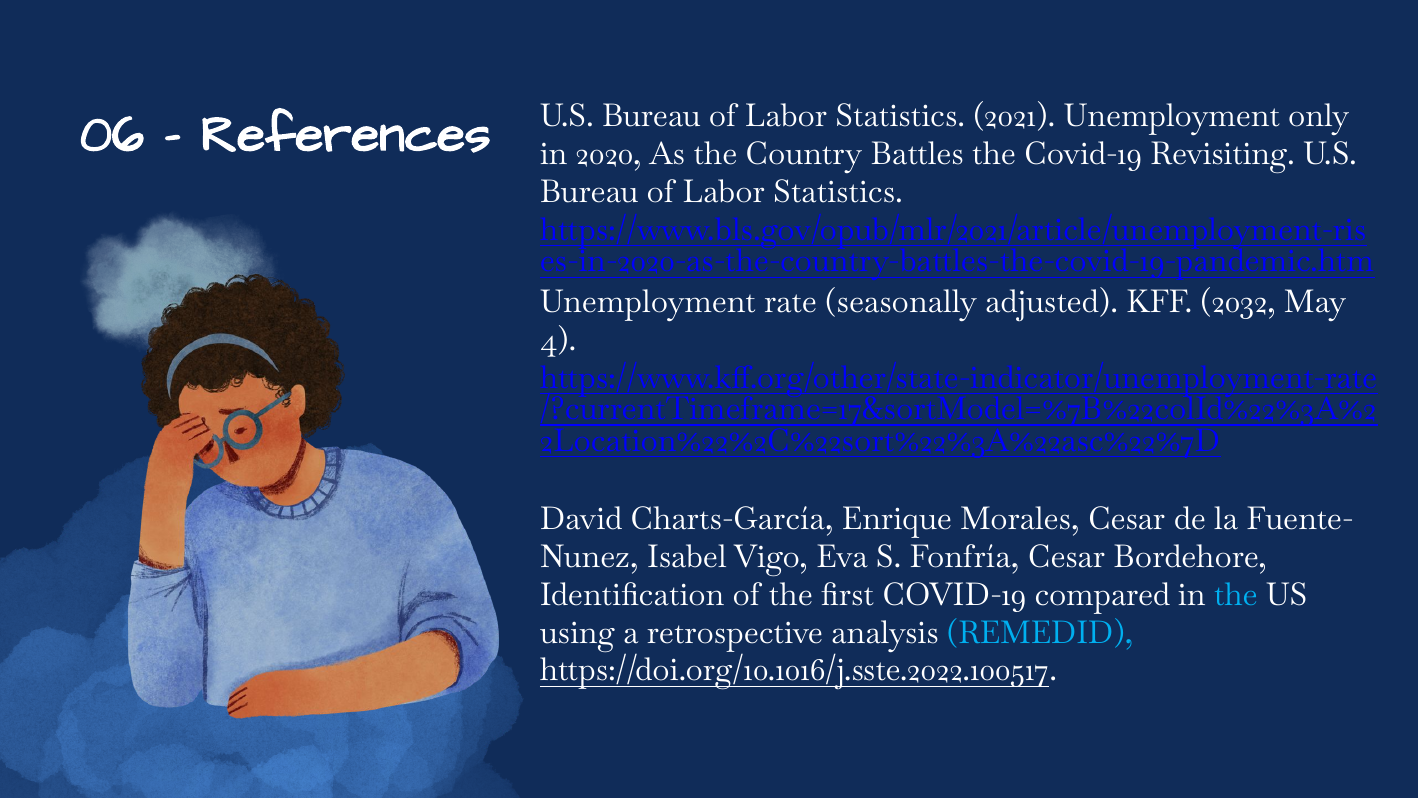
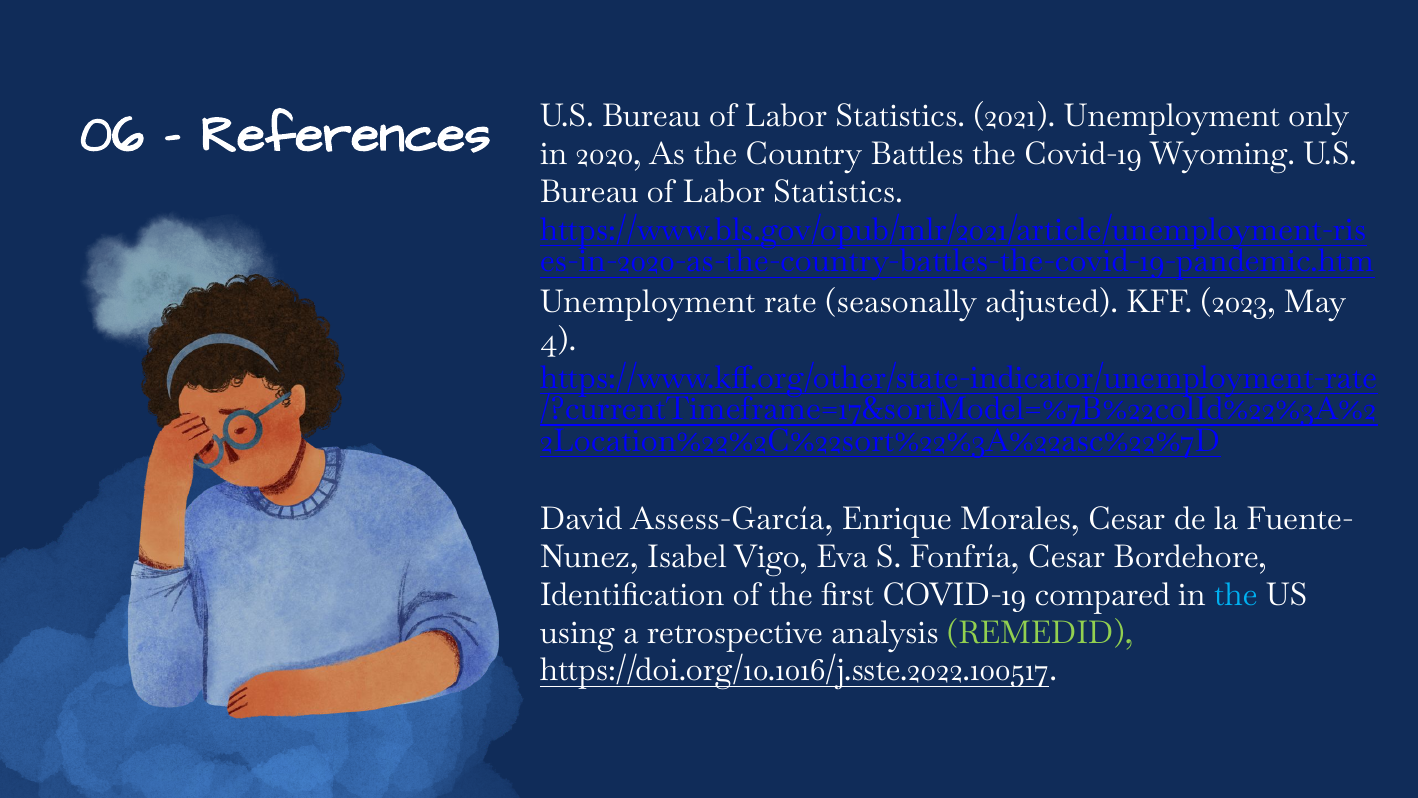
Revisiting: Revisiting -> Wyoming
2032: 2032 -> 2023
Charts-García: Charts-García -> Assess-García
REMEDID colour: light blue -> light green
